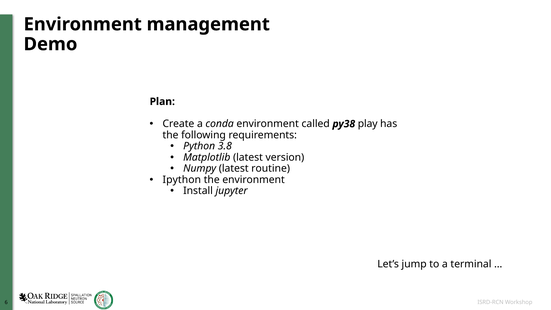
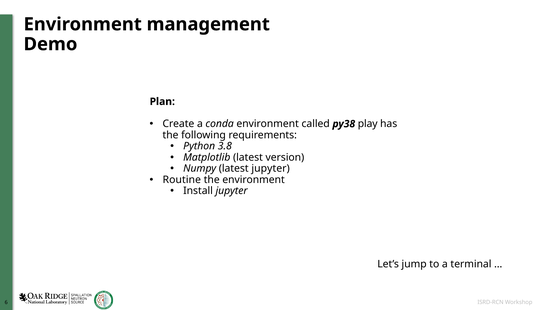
latest routine: routine -> jupyter
Ipython: Ipython -> Routine
